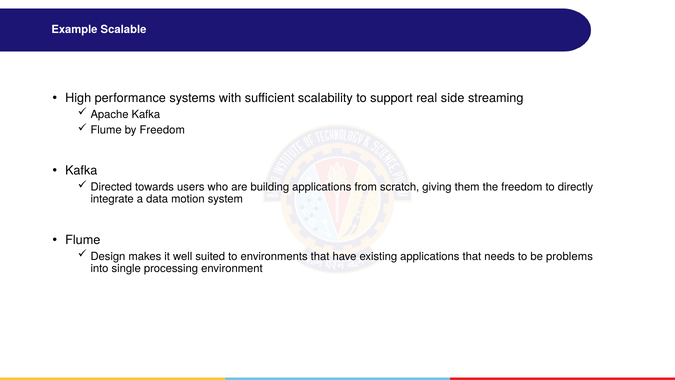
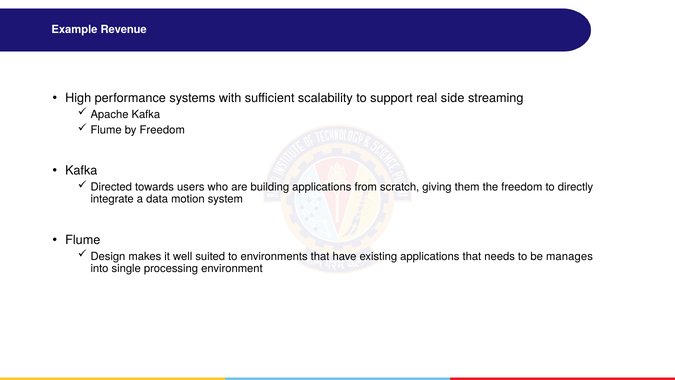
Scalable: Scalable -> Revenue
problems: problems -> manages
